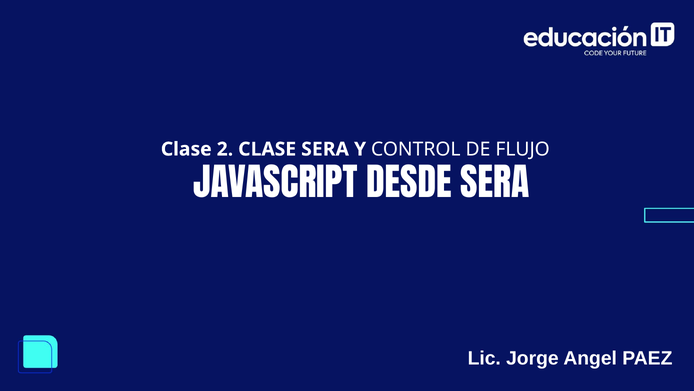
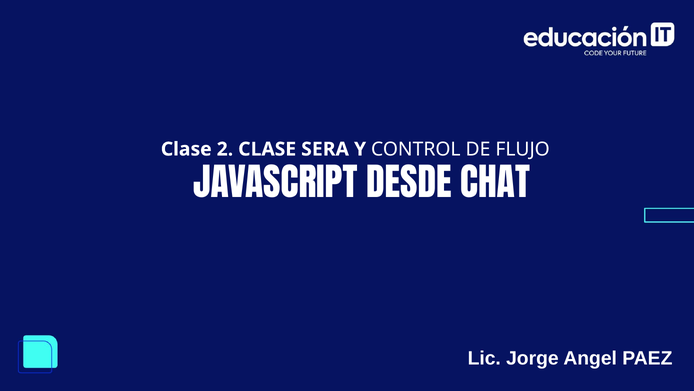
DESDE SERA: SERA -> CHAT
